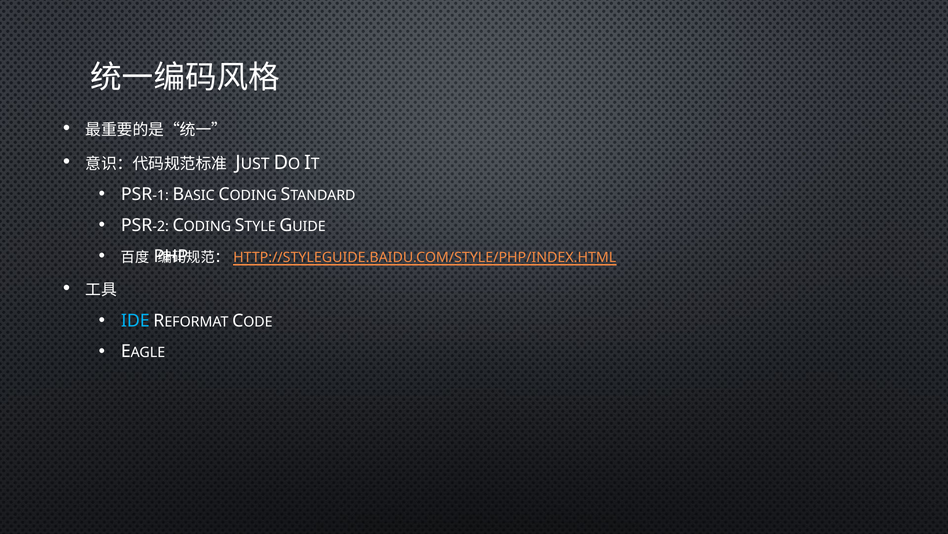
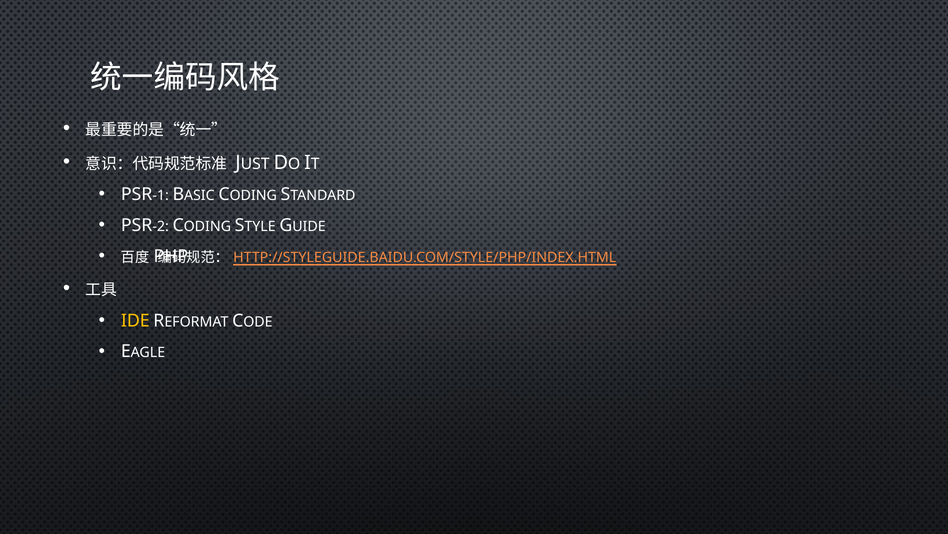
IDE colour: light blue -> yellow
